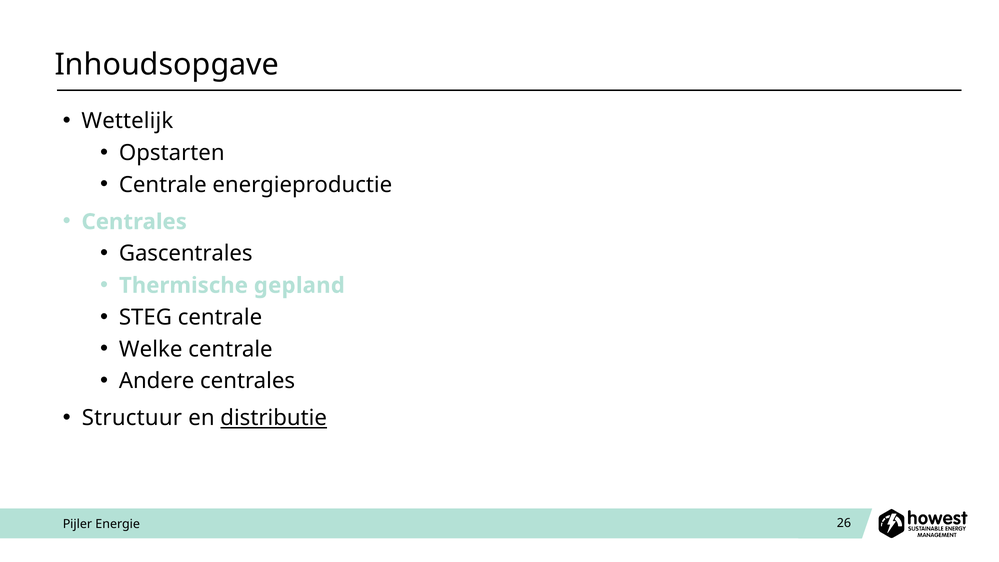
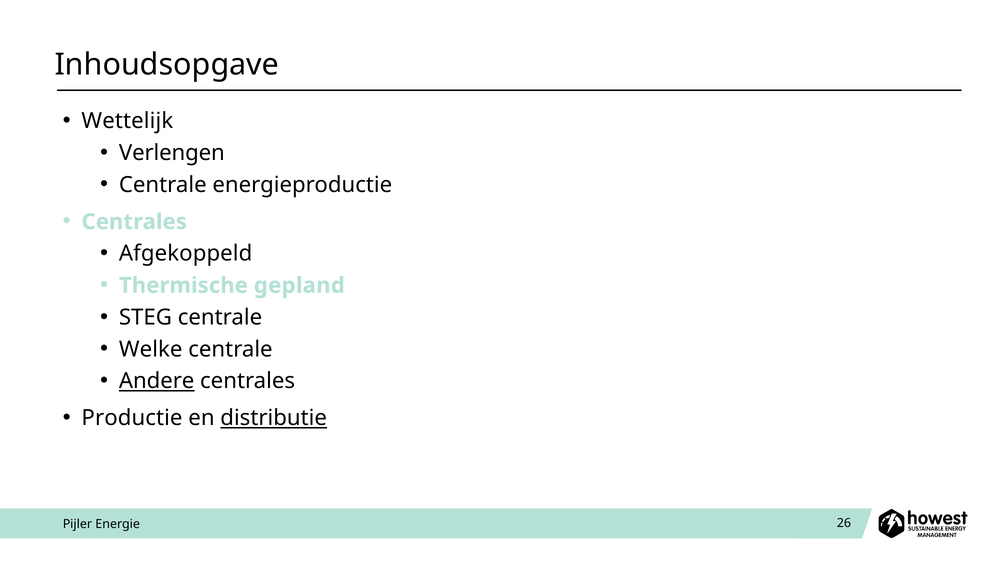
Opstarten: Opstarten -> Verlengen
Gascentrales: Gascentrales -> Afgekoppeld
Andere underline: none -> present
Structuur: Structuur -> Productie
